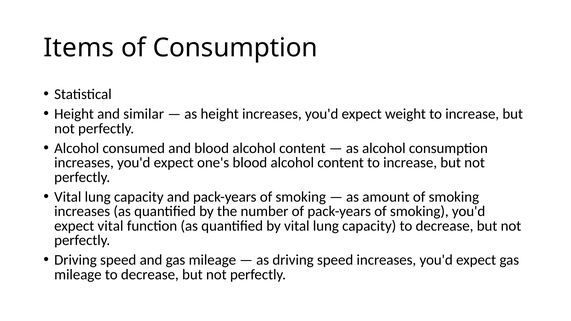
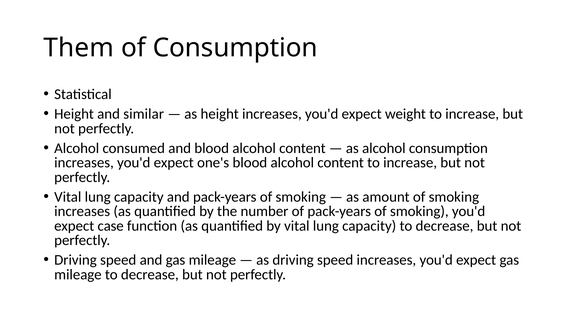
Items: Items -> Them
expect vital: vital -> case
